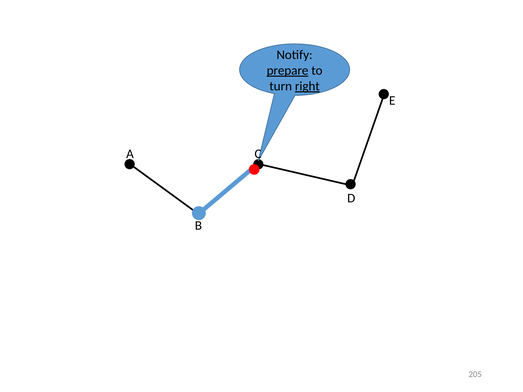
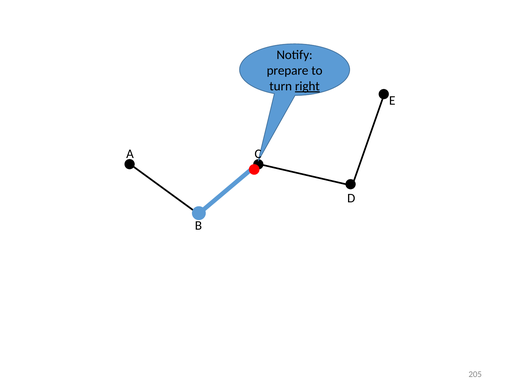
prepare underline: present -> none
